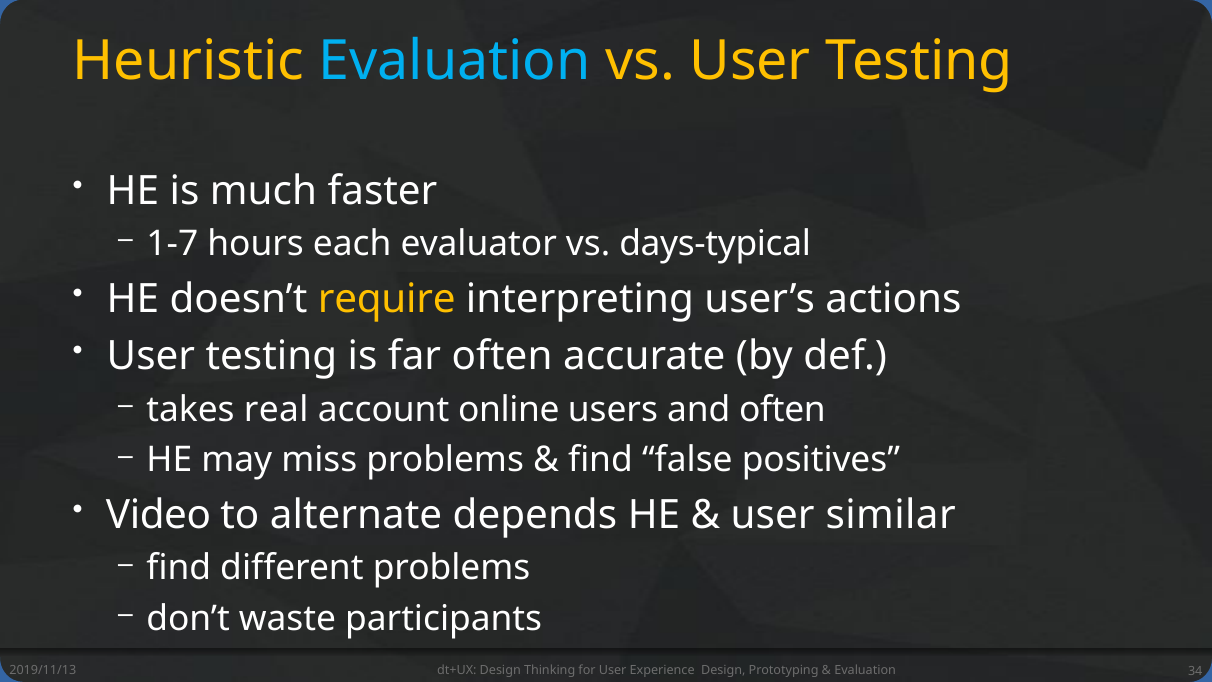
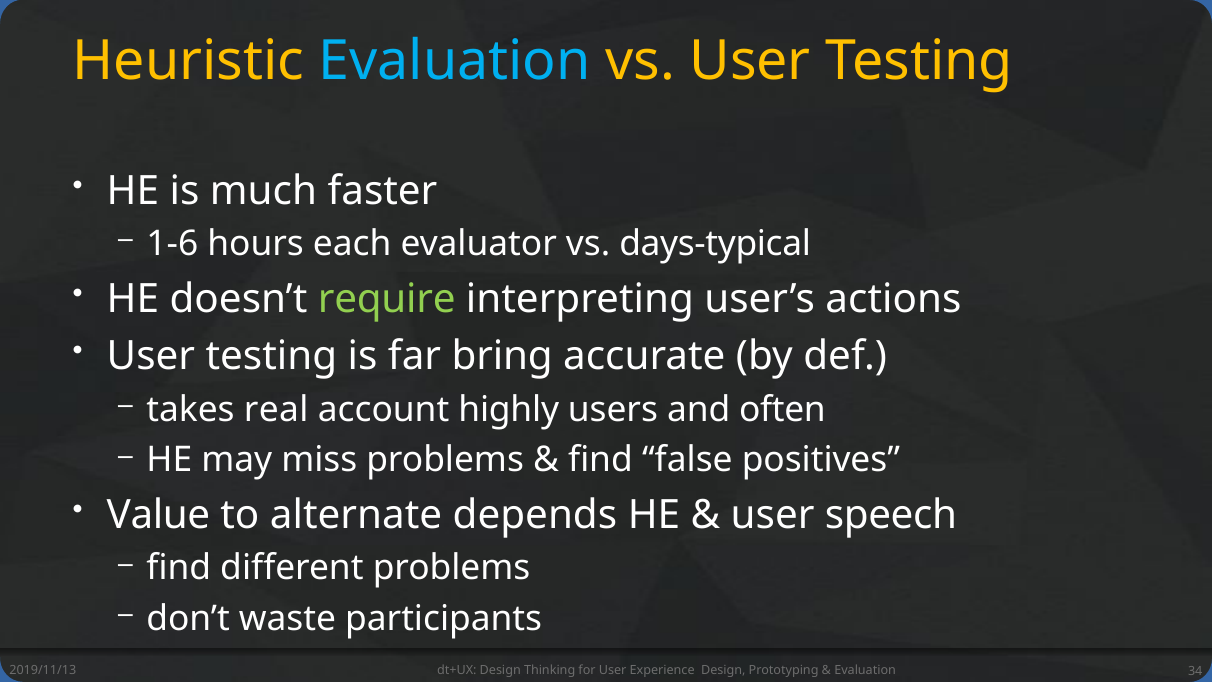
1-7: 1-7 -> 1-6
require colour: yellow -> light green
far often: often -> bring
online: online -> highly
Video: Video -> Value
similar: similar -> speech
